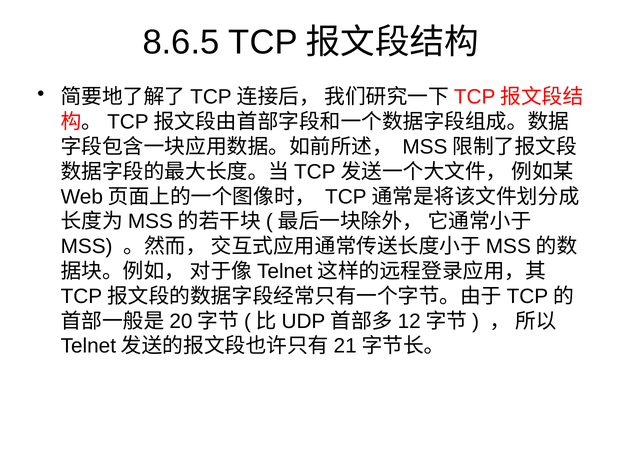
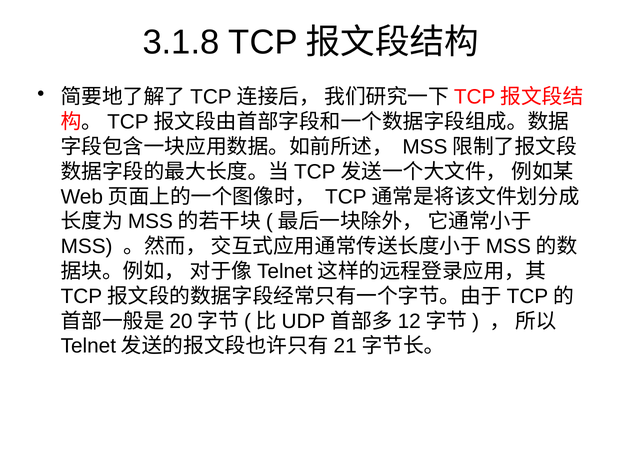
8.6.5: 8.6.5 -> 3.1.8
